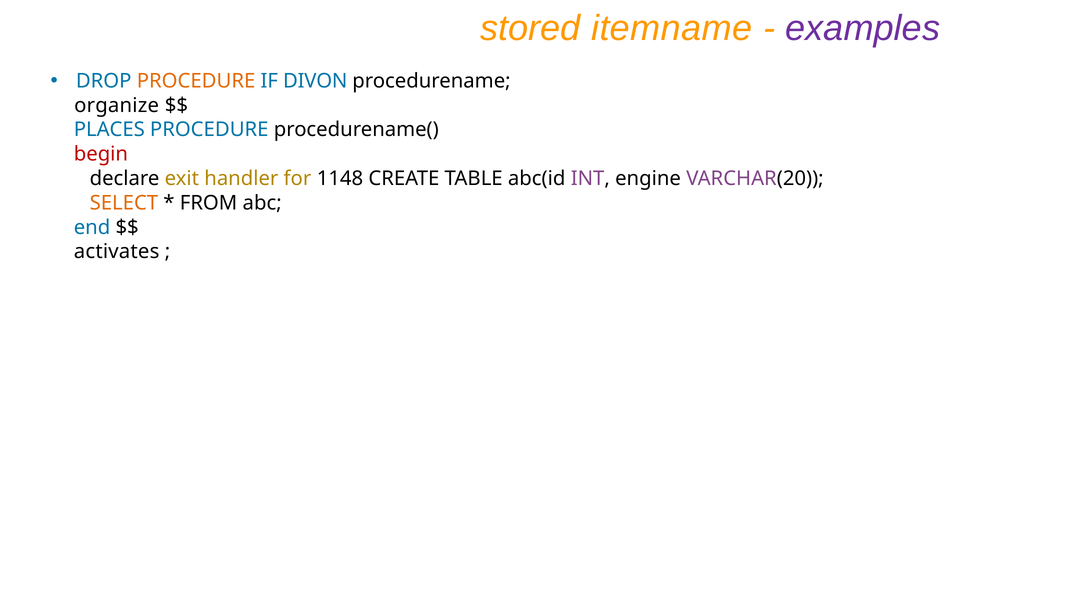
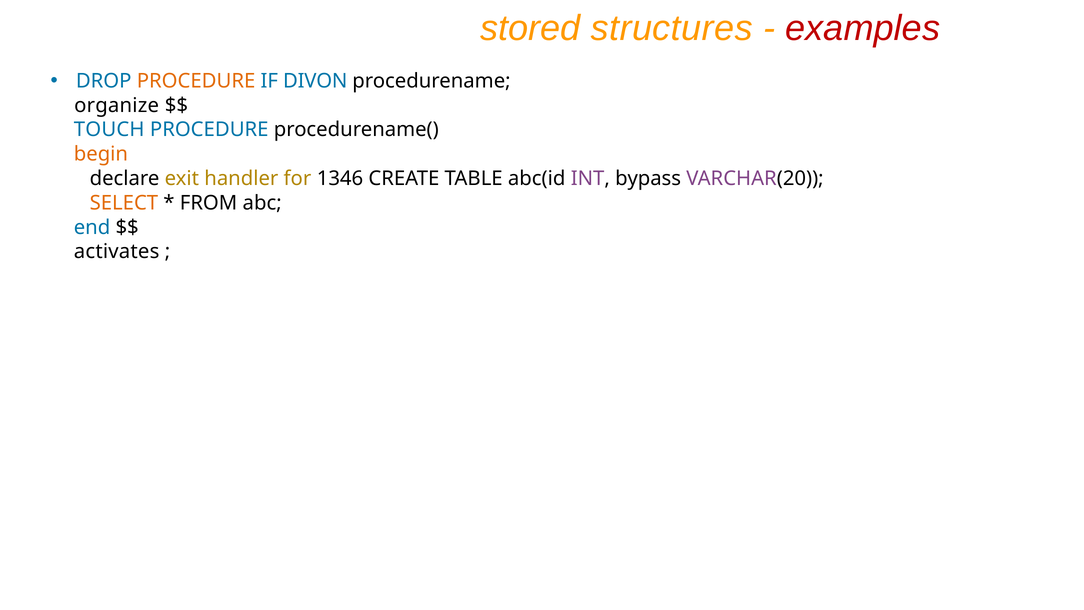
itemname: itemname -> structures
examples colour: purple -> red
PLACES: PLACES -> TOUCH
begin colour: red -> orange
1148: 1148 -> 1346
engine: engine -> bypass
